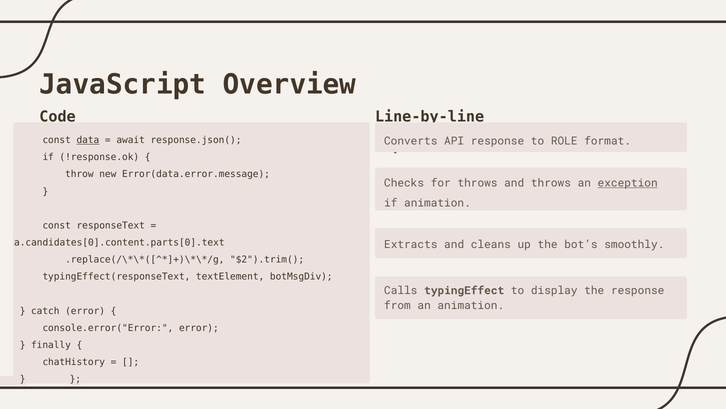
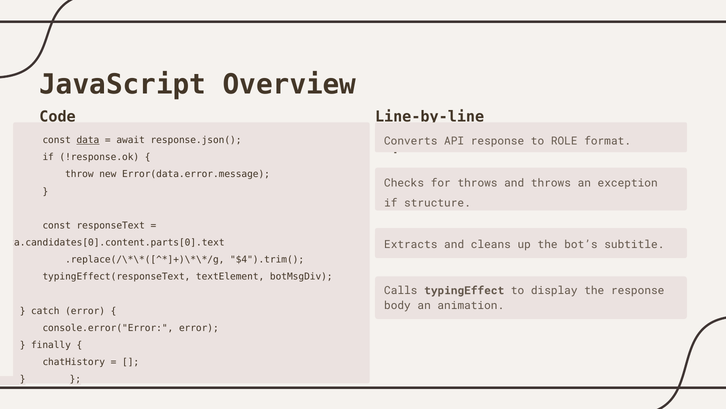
exception underline: present -> none
if animation: animation -> structure
smoothly: smoothly -> subtitle
$2").trim(: $2").trim( -> $4").trim(
from: from -> body
